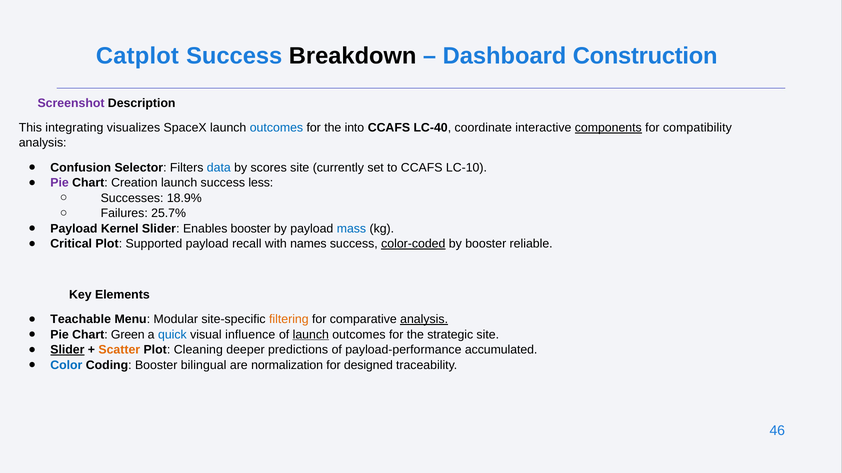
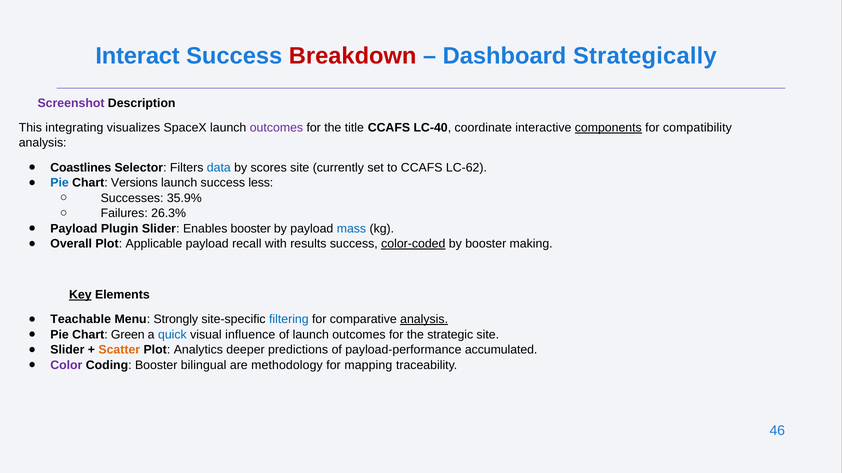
Catplot: Catplot -> Interact
Breakdown colour: black -> red
Construction: Construction -> Strategically
outcomes at (276, 128) colour: blue -> purple
into: into -> title
Confusion: Confusion -> Coastlines
LC-10: LC-10 -> LC-62
Pie at (60, 183) colour: purple -> blue
Creation: Creation -> Versions
18.9%: 18.9% -> 35.9%
25.7%: 25.7% -> 26.3%
Kernel: Kernel -> Plugin
Critical: Critical -> Overall
Supported: Supported -> Applicable
names: names -> results
reliable: reliable -> making
Key underline: none -> present
Modular: Modular -> Strongly
filtering colour: orange -> blue
launch at (311, 335) underline: present -> none
Slider at (67, 350) underline: present -> none
Cleaning: Cleaning -> Analytics
Color colour: blue -> purple
normalization: normalization -> methodology
designed: designed -> mapping
